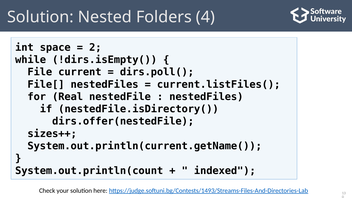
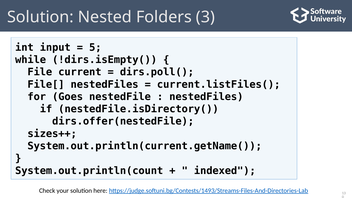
4: 4 -> 3
space: space -> input
2: 2 -> 5
Real: Real -> Goes
